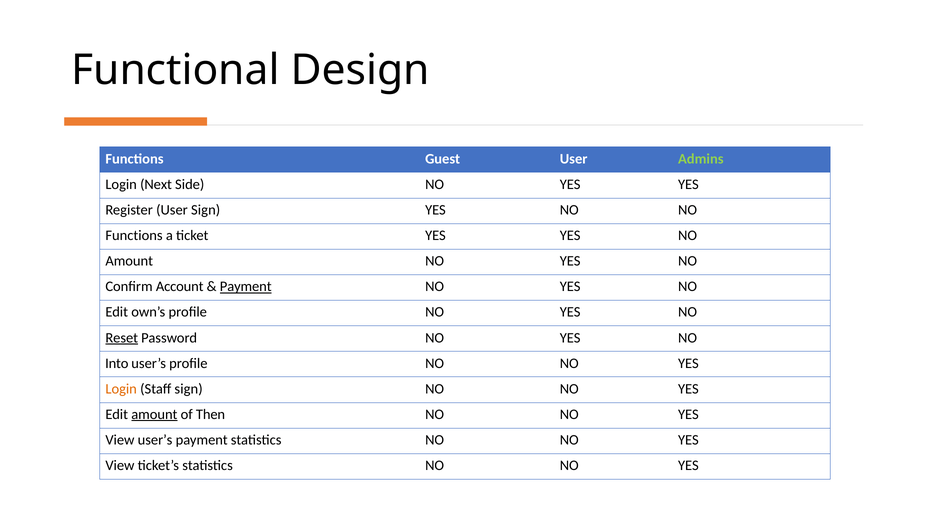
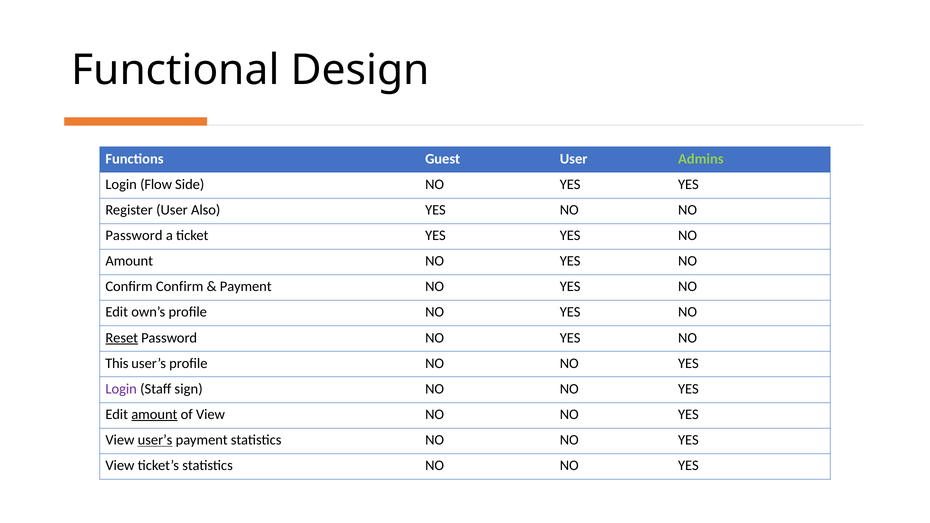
Next: Next -> Flow
User Sign: Sign -> Also
Functions at (134, 236): Functions -> Password
Confirm Account: Account -> Confirm
Payment at (246, 287) underline: present -> none
Into: Into -> This
Login at (121, 389) colour: orange -> purple
of Then: Then -> View
user’s at (155, 440) underline: none -> present
